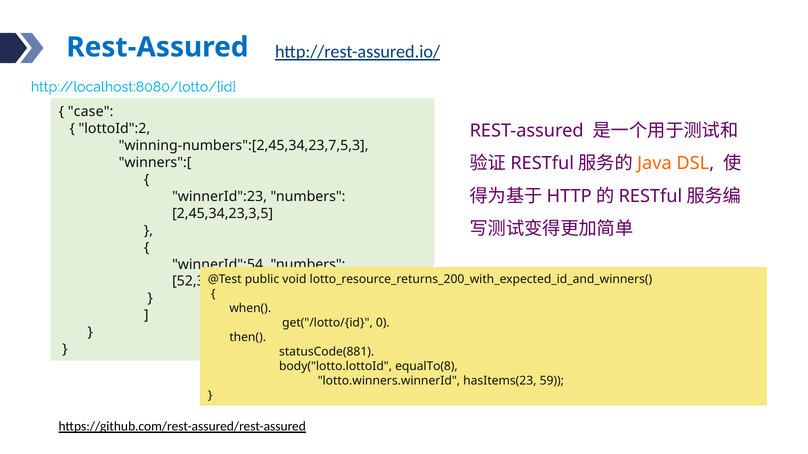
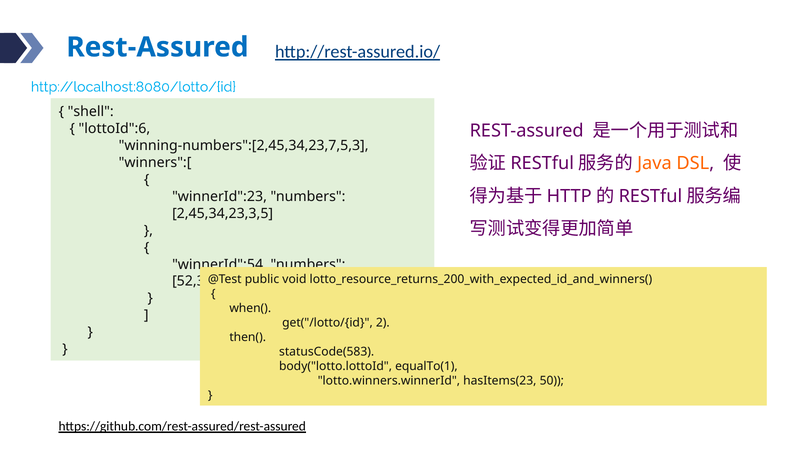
case: case -> shell
lottoId":2: lottoId":2 -> lottoId":6
0: 0 -> 2
statusCode(881: statusCode(881 -> statusCode(583
equalTo(8: equalTo(8 -> equalTo(1
59: 59 -> 50
